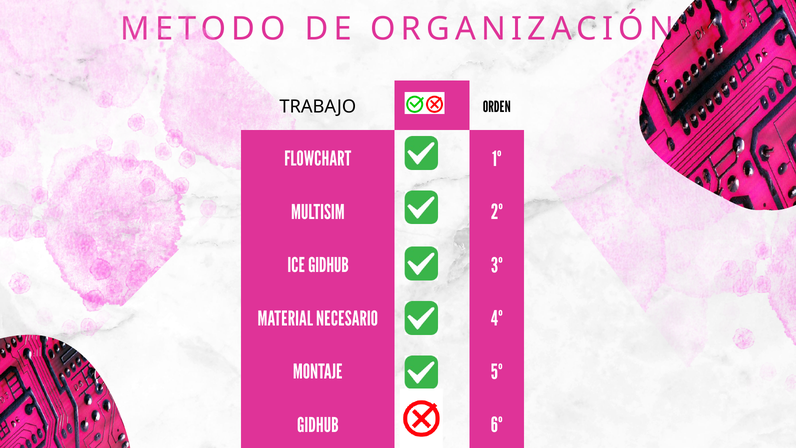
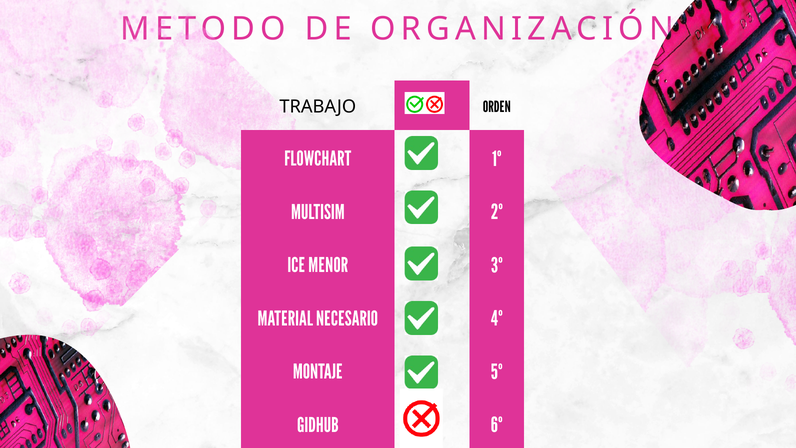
ICE GIDHUB: GIDHUB -> MENOR
